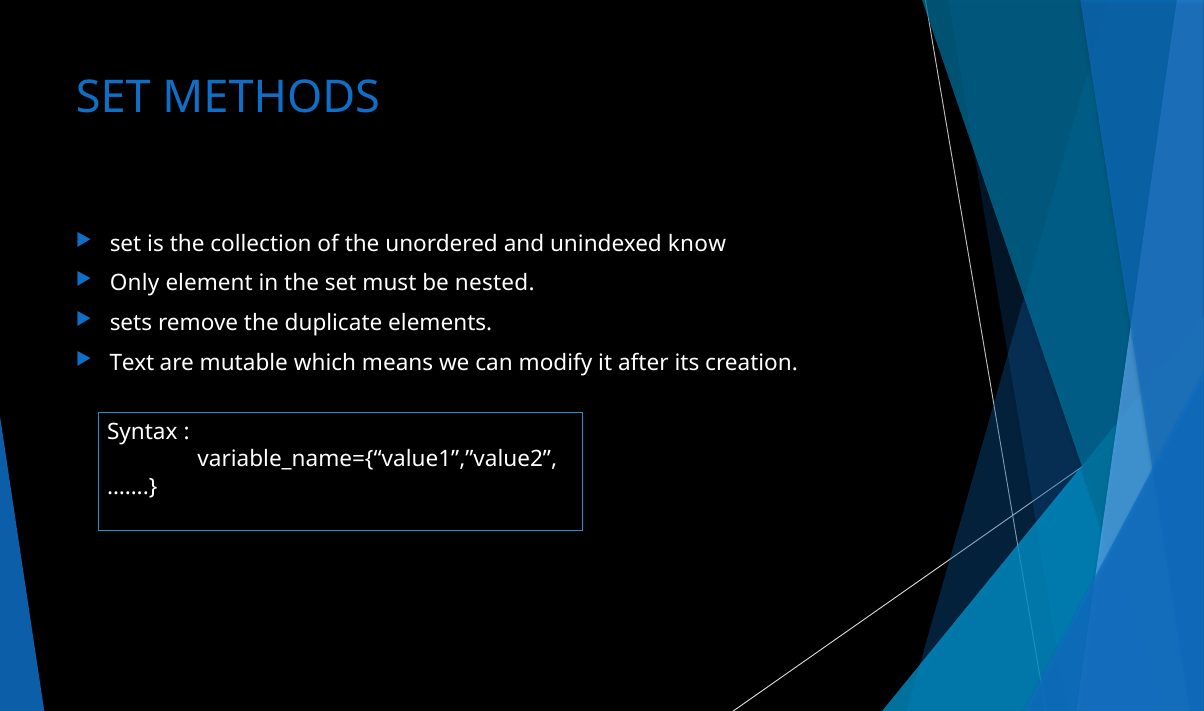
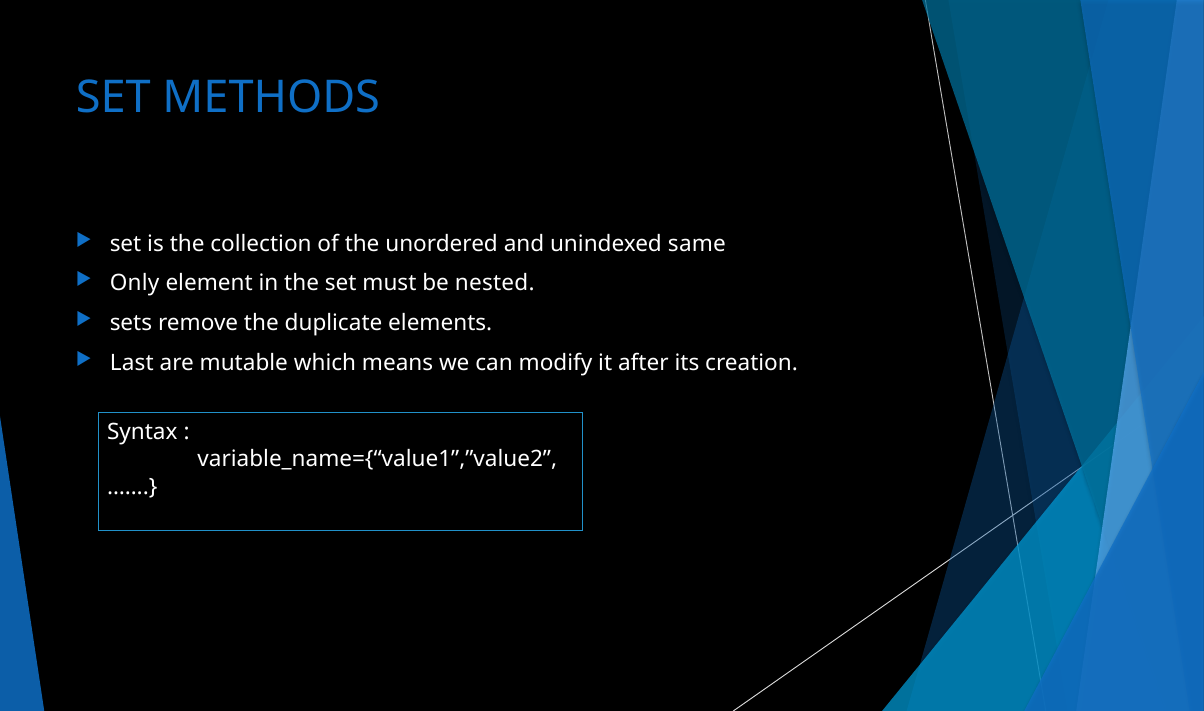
know: know -> same
Text: Text -> Last
